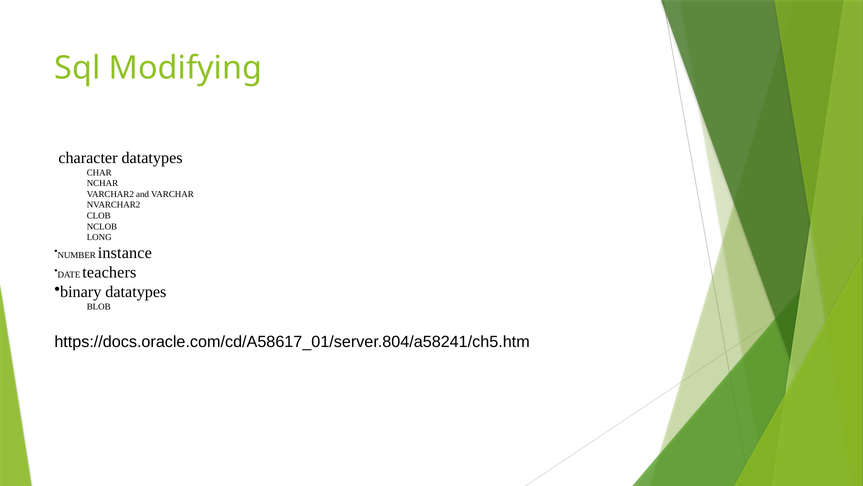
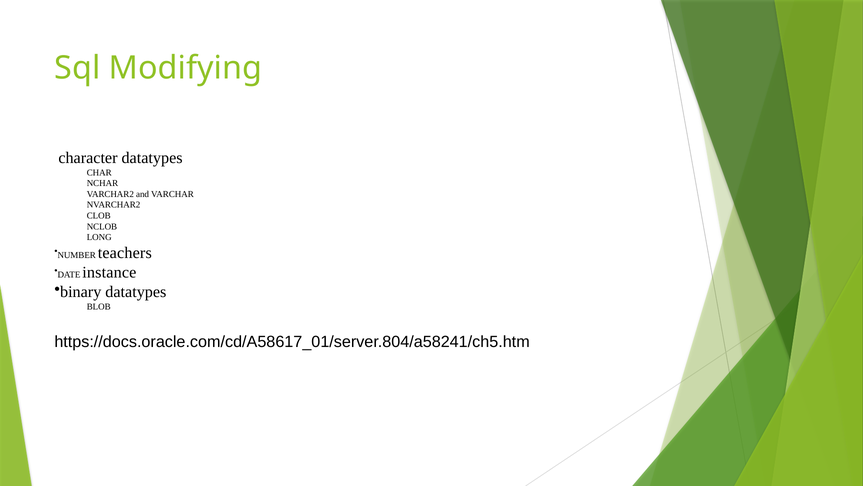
instance: instance -> teachers
teachers: teachers -> instance
